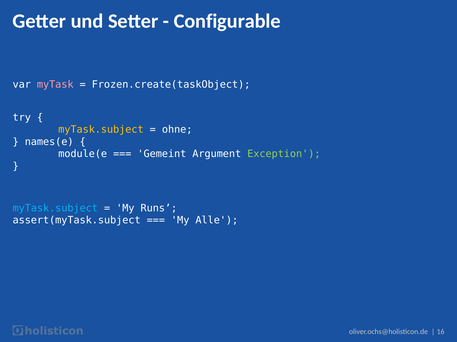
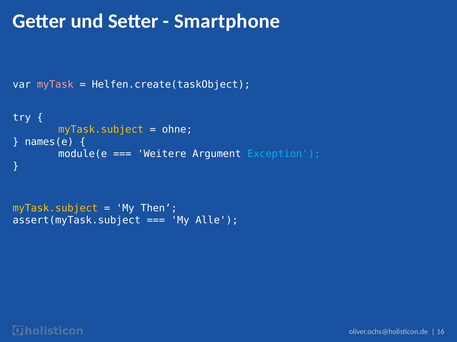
Configurable: Configurable -> Smartphone
Frozen.create(taskObject: Frozen.create(taskObject -> Helfen.create(taskObject
Gemeint: Gemeint -> Weitere
Exception colour: light green -> light blue
myTask.subject at (55, 209) colour: light blue -> yellow
Runs: Runs -> Then
